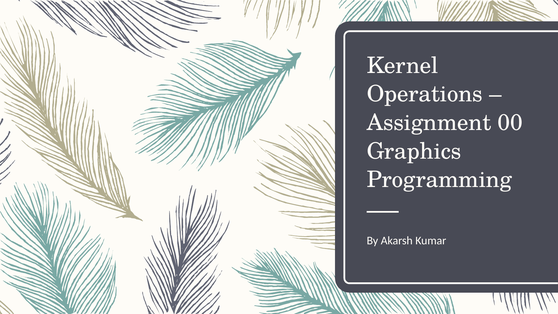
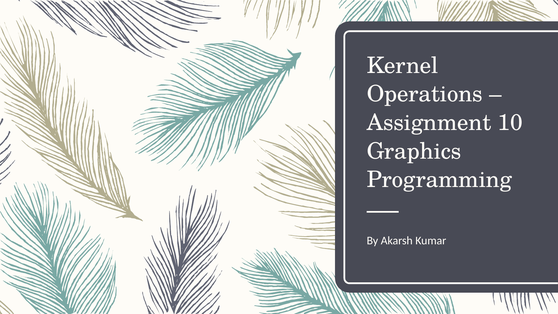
00: 00 -> 10
